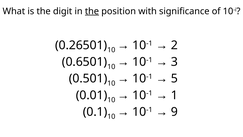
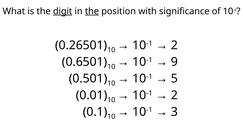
digit underline: none -> present
3: 3 -> 9
1 at (174, 95): 1 -> 2
9: 9 -> 3
